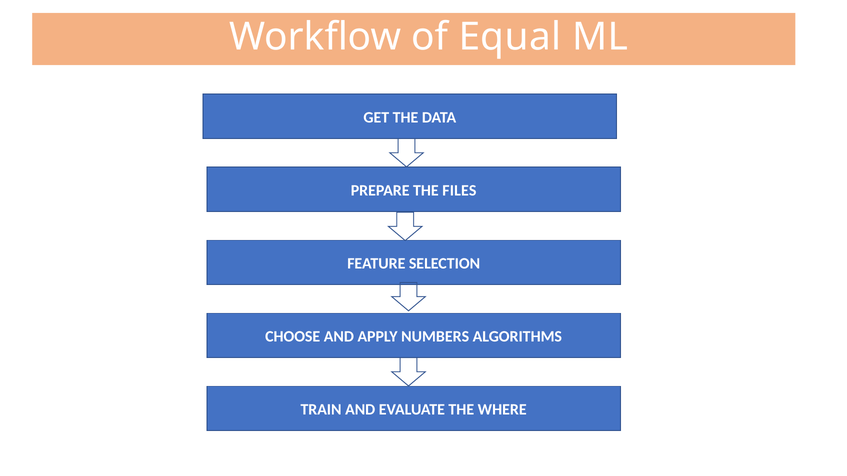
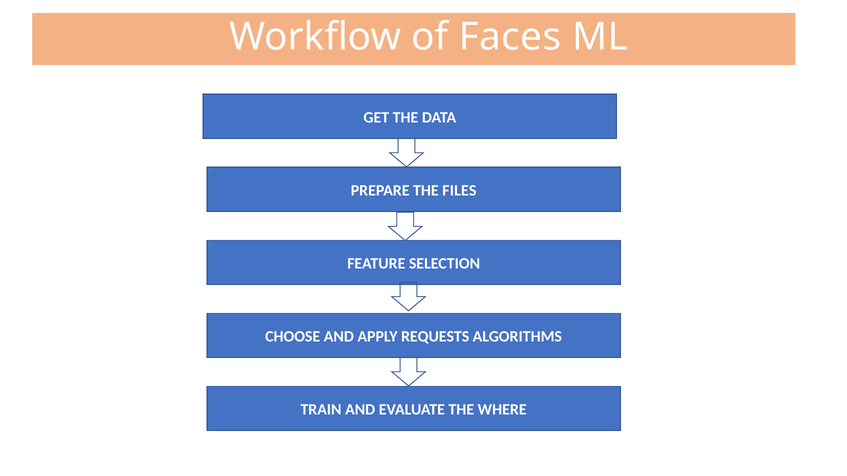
Equal: Equal -> Faces
NUMBERS: NUMBERS -> REQUESTS
